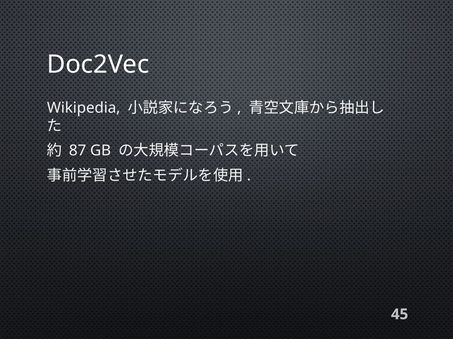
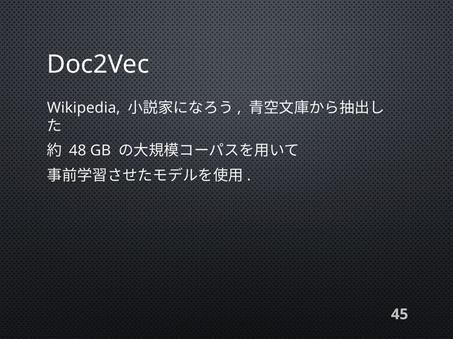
87: 87 -> 48
